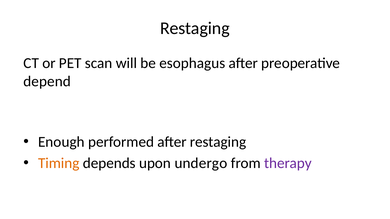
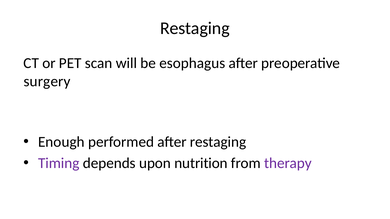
depend: depend -> surgery
Timing colour: orange -> purple
undergo: undergo -> nutrition
